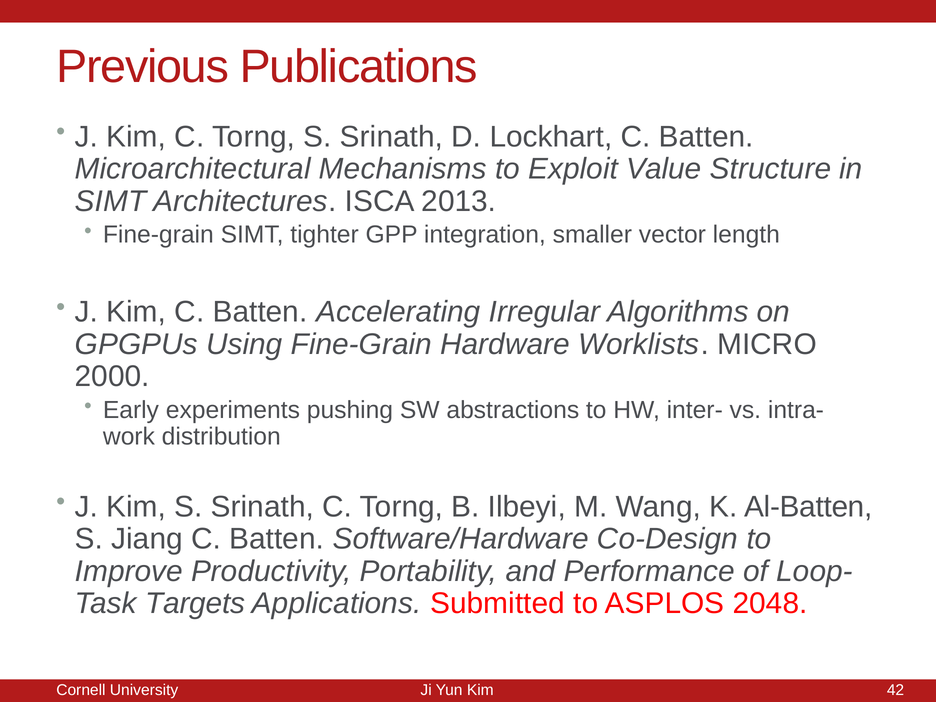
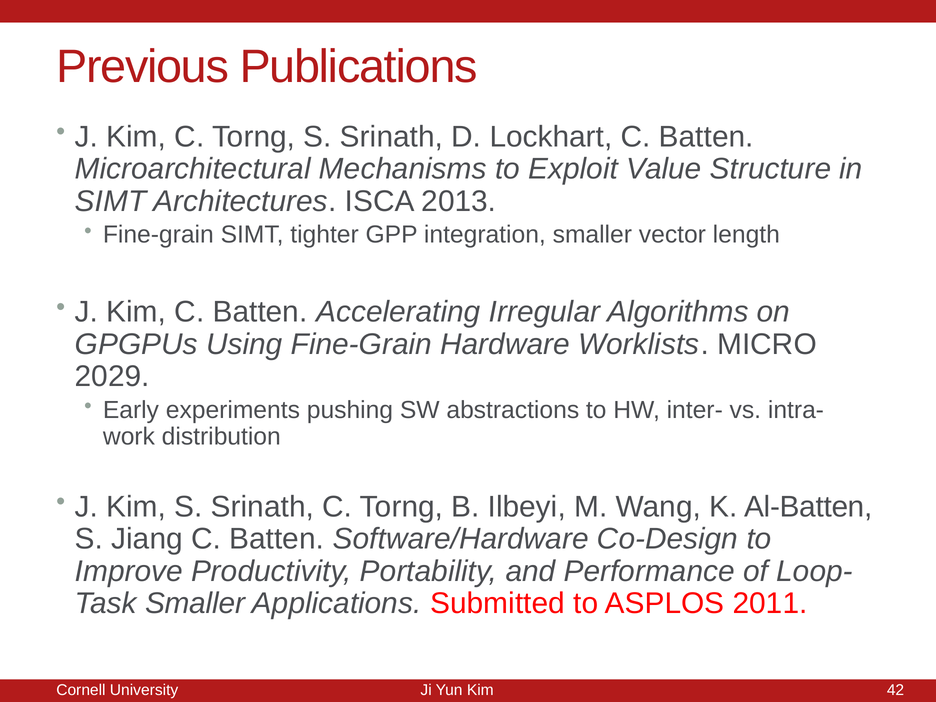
2000: 2000 -> 2029
Targets at (195, 604): Targets -> Smaller
2048: 2048 -> 2011
